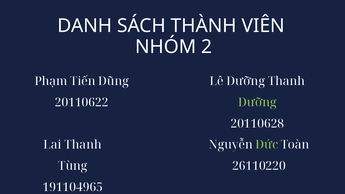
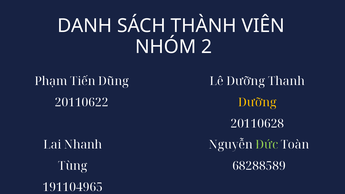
Dưỡng at (257, 102) colour: light green -> yellow
Lai Thanh: Thanh -> Nhanh
26110220: 26110220 -> 68288589
